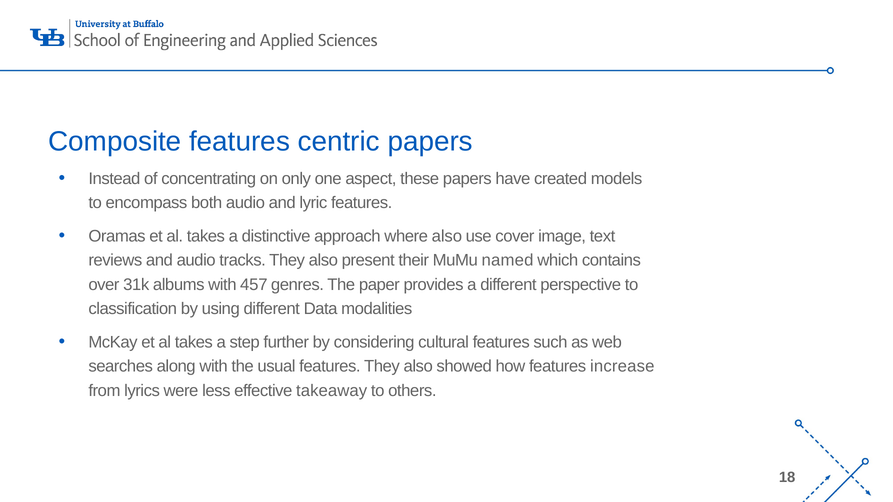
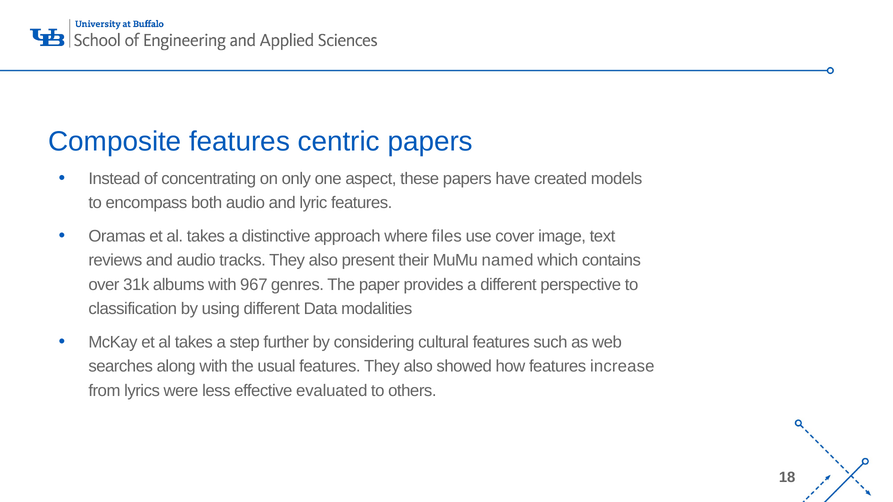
where also: also -> files
457: 457 -> 967
takeaway: takeaway -> evaluated
